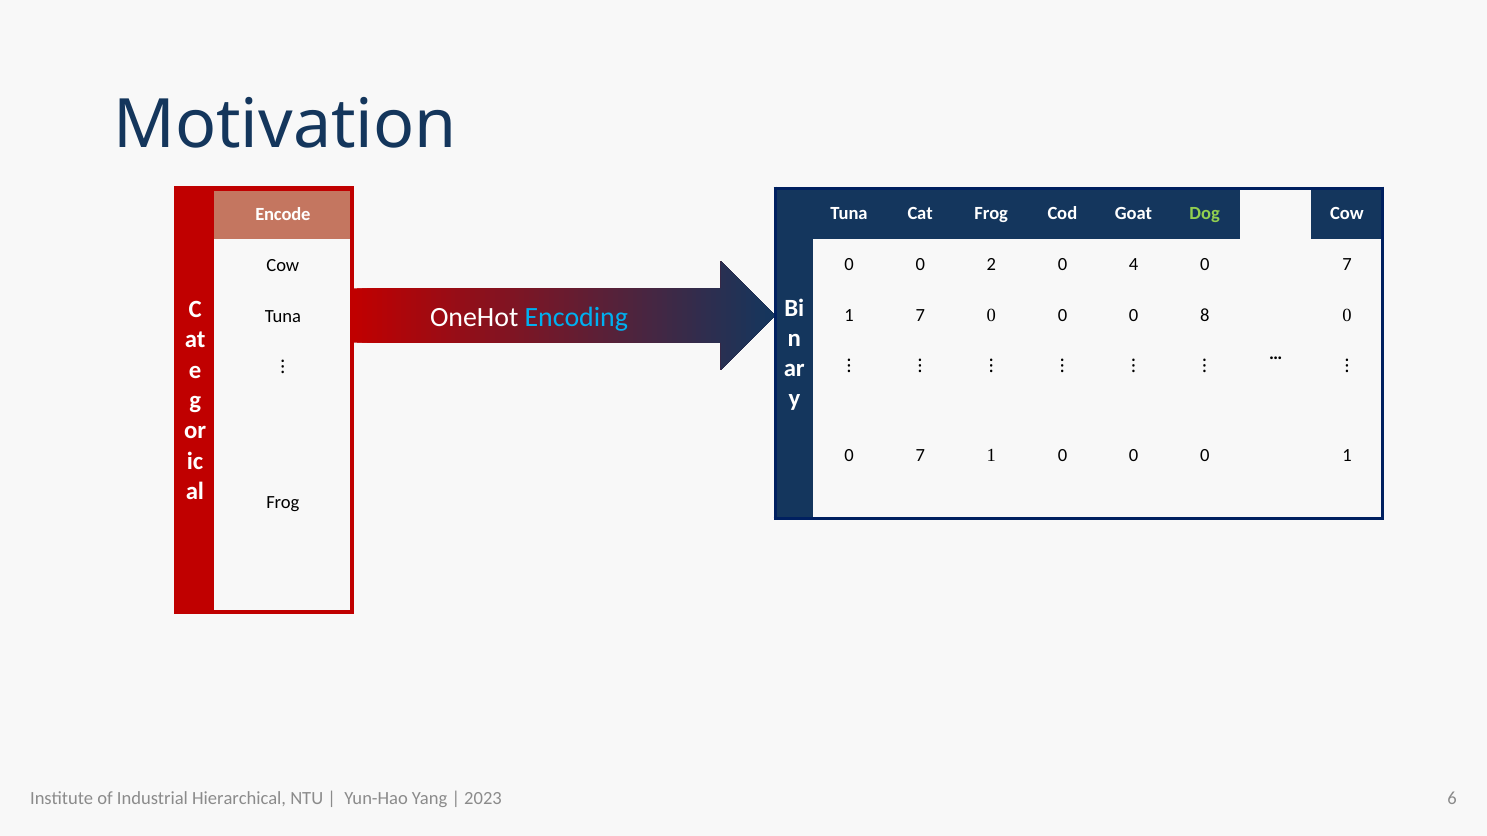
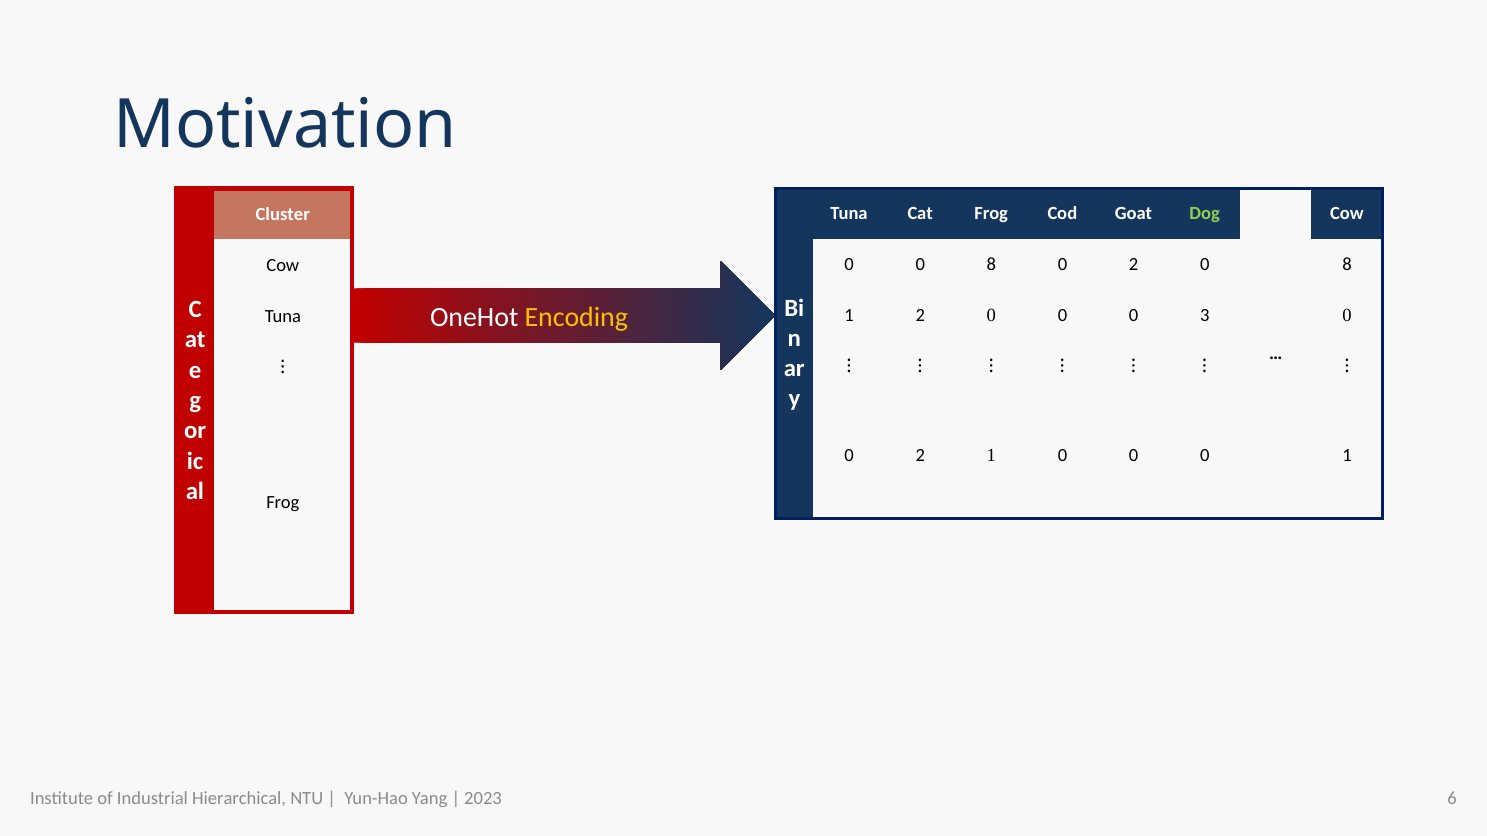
Encode: Encode -> Cluster
0 0 2: 2 -> 8
4 at (1134, 265): 4 -> 2
7 at (1347, 265): 7 -> 8
Encoding colour: light blue -> yellow
1 7: 7 -> 2
8: 8 -> 3
7 at (920, 455): 7 -> 2
